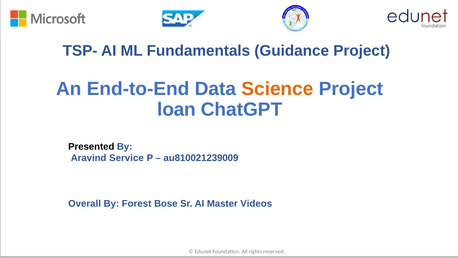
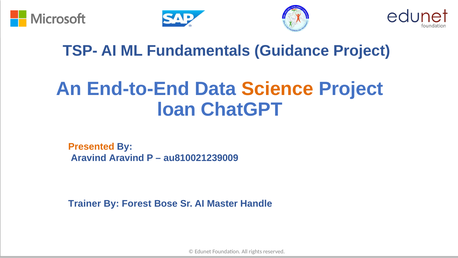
Presented colour: black -> orange
Aravind Service: Service -> Aravind
Overall: Overall -> Trainer
Videos: Videos -> Handle
